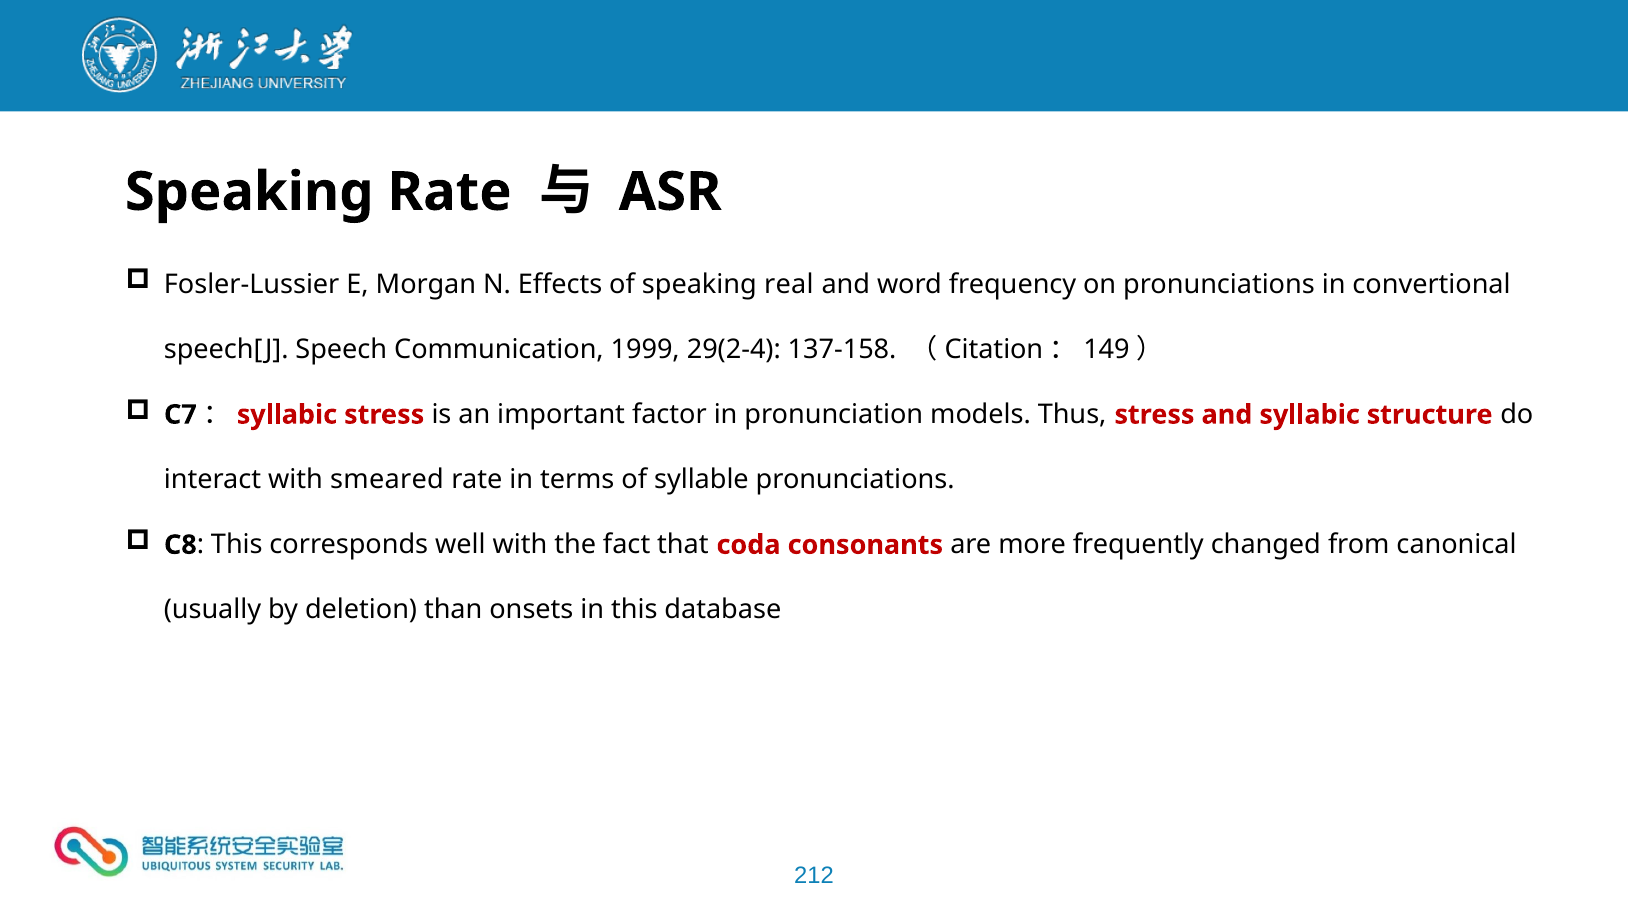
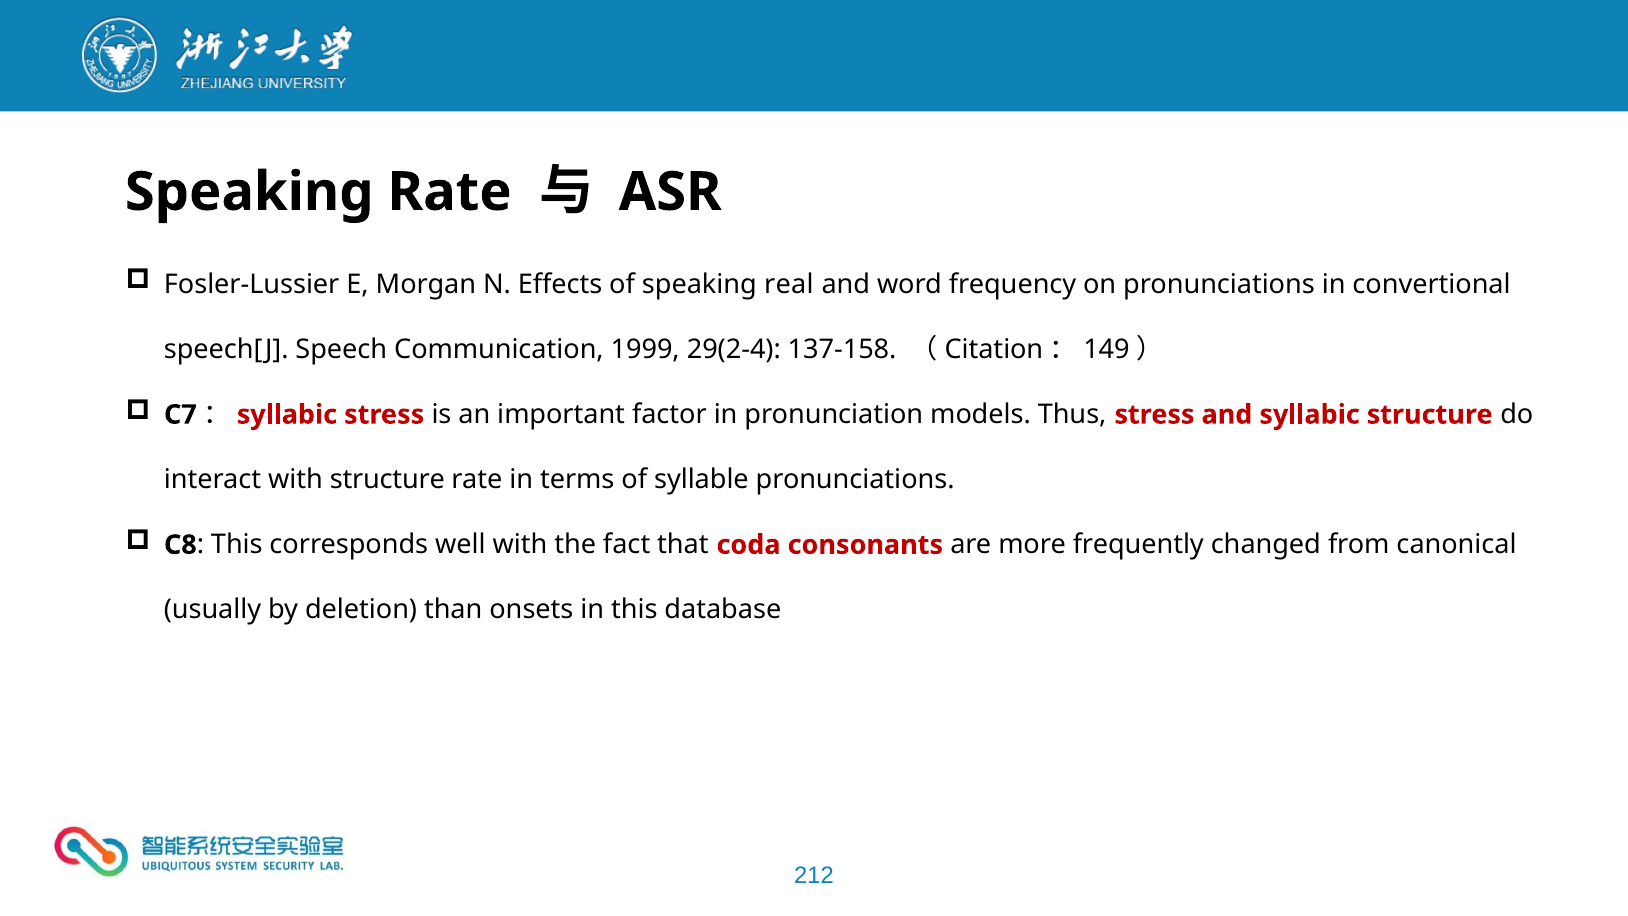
with smeared: smeared -> structure
